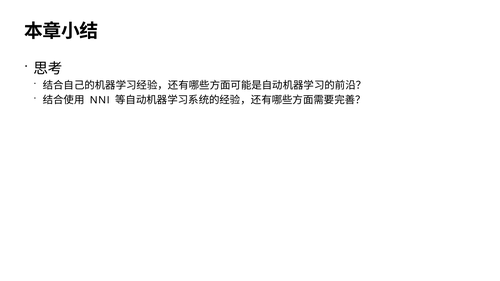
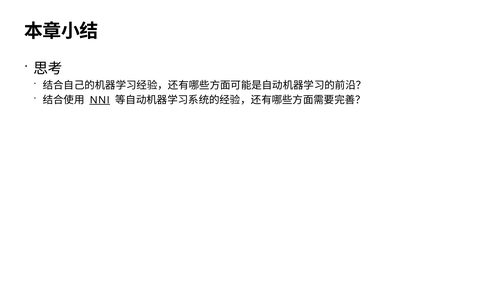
NNI underline: none -> present
